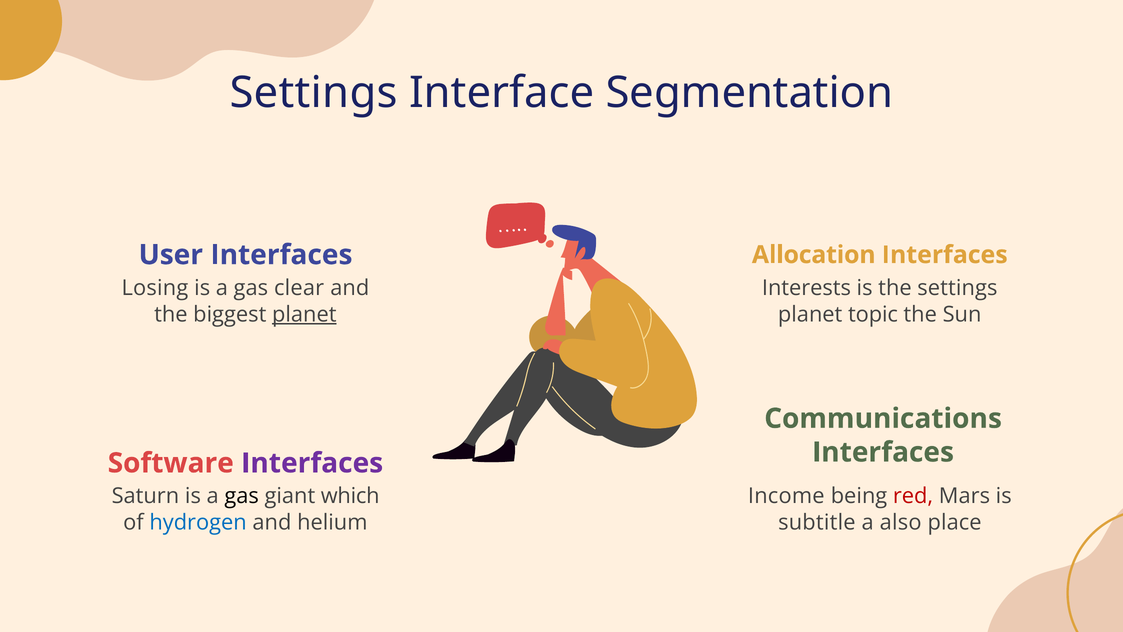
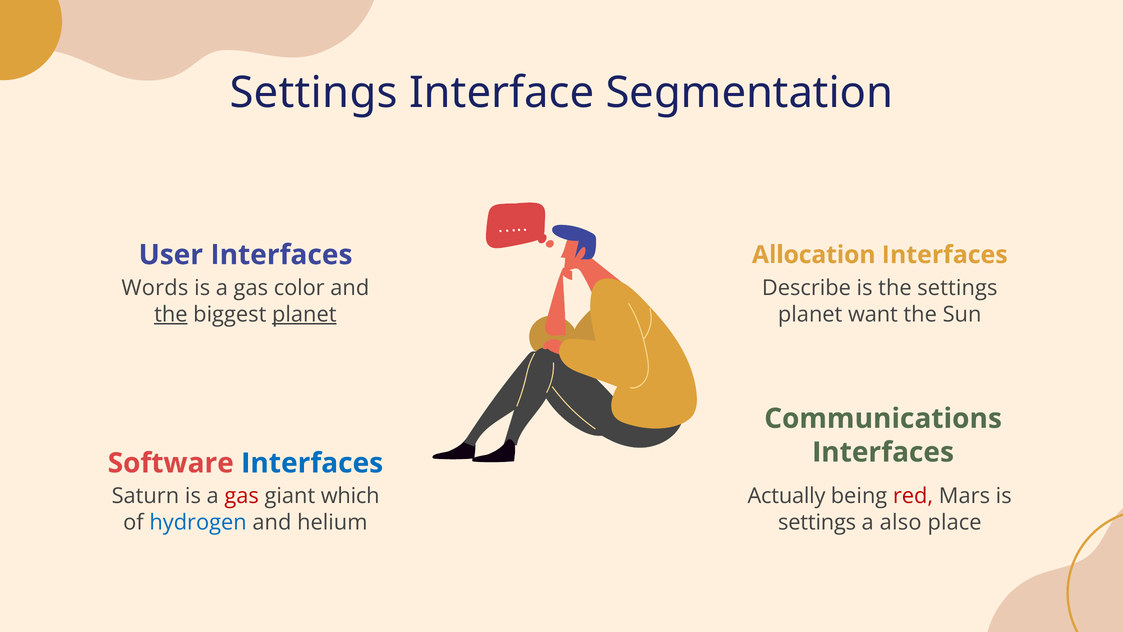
Losing: Losing -> Words
clear: clear -> color
Interests: Interests -> Describe
the at (171, 314) underline: none -> present
topic: topic -> want
Interfaces at (312, 463) colour: purple -> blue
gas at (242, 496) colour: black -> red
Income: Income -> Actually
subtitle at (817, 522): subtitle -> settings
